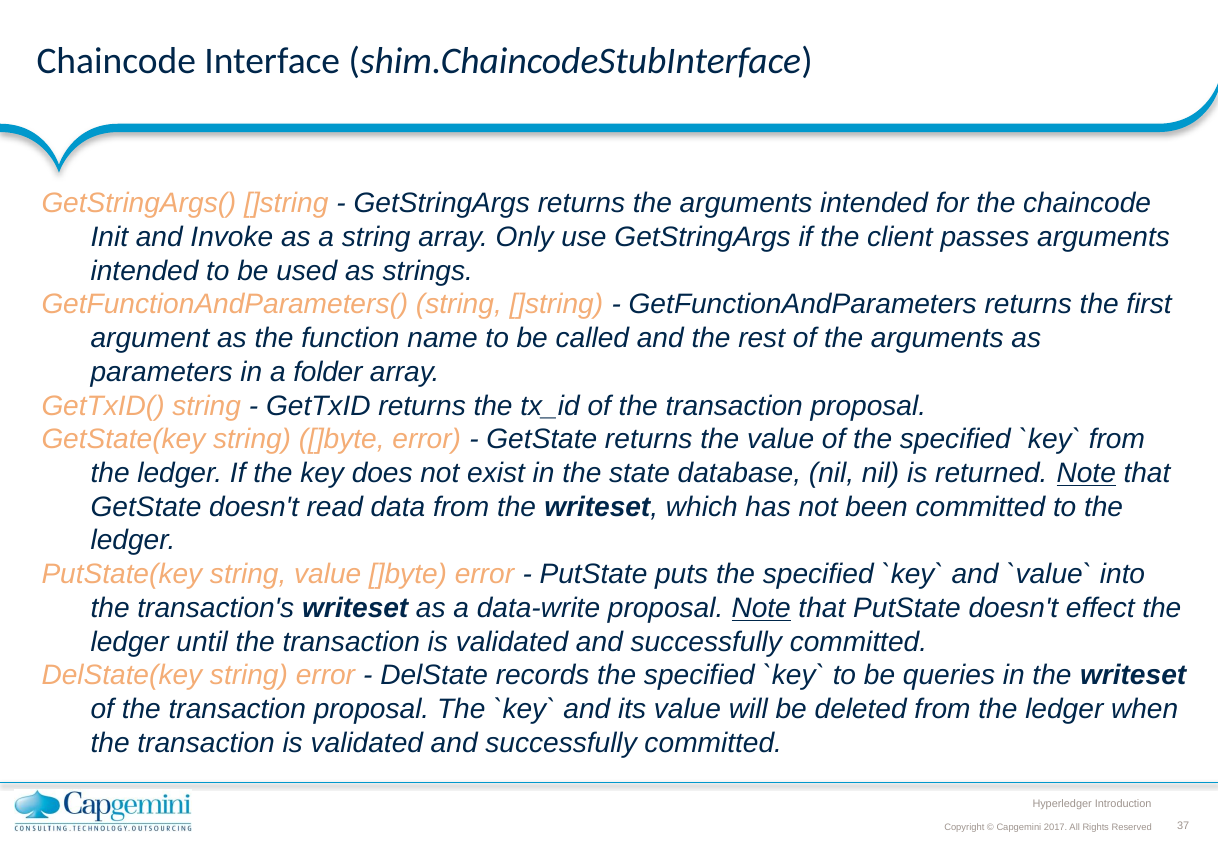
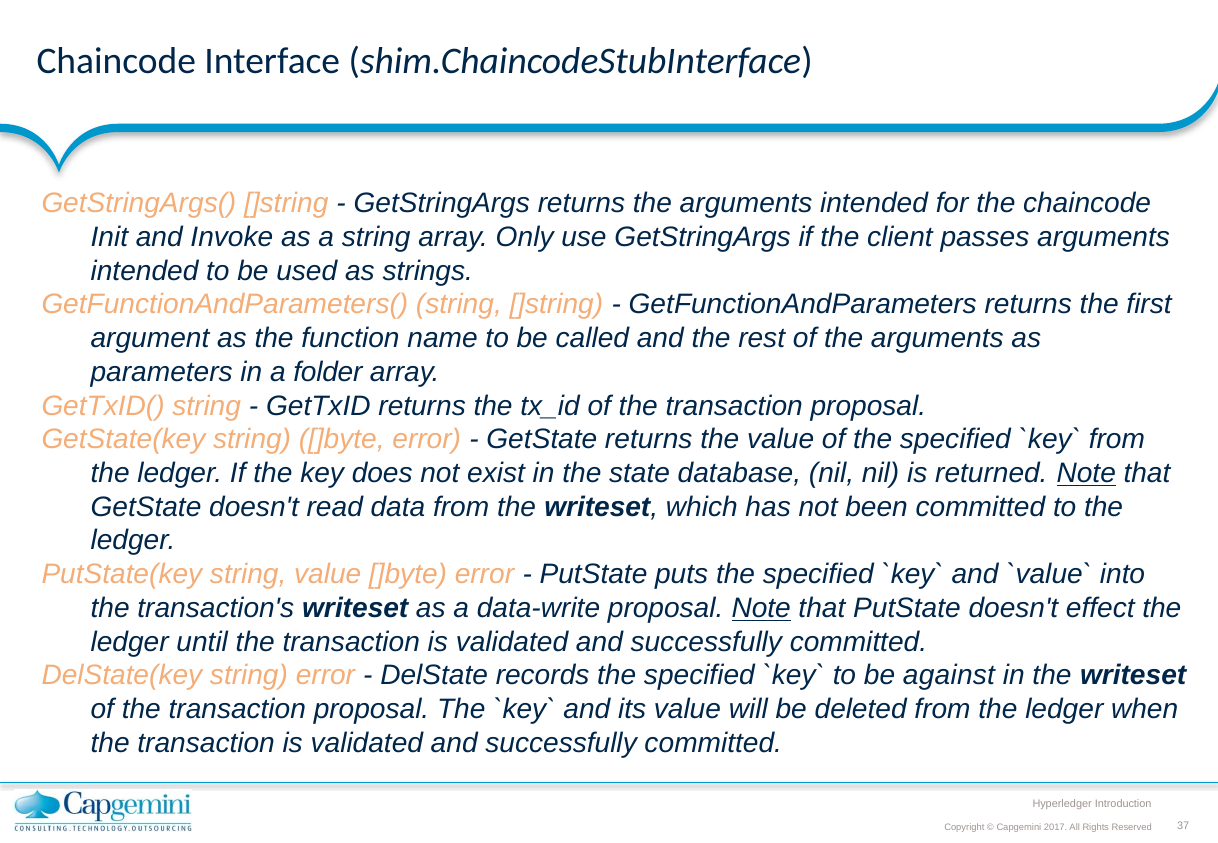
queries: queries -> against
